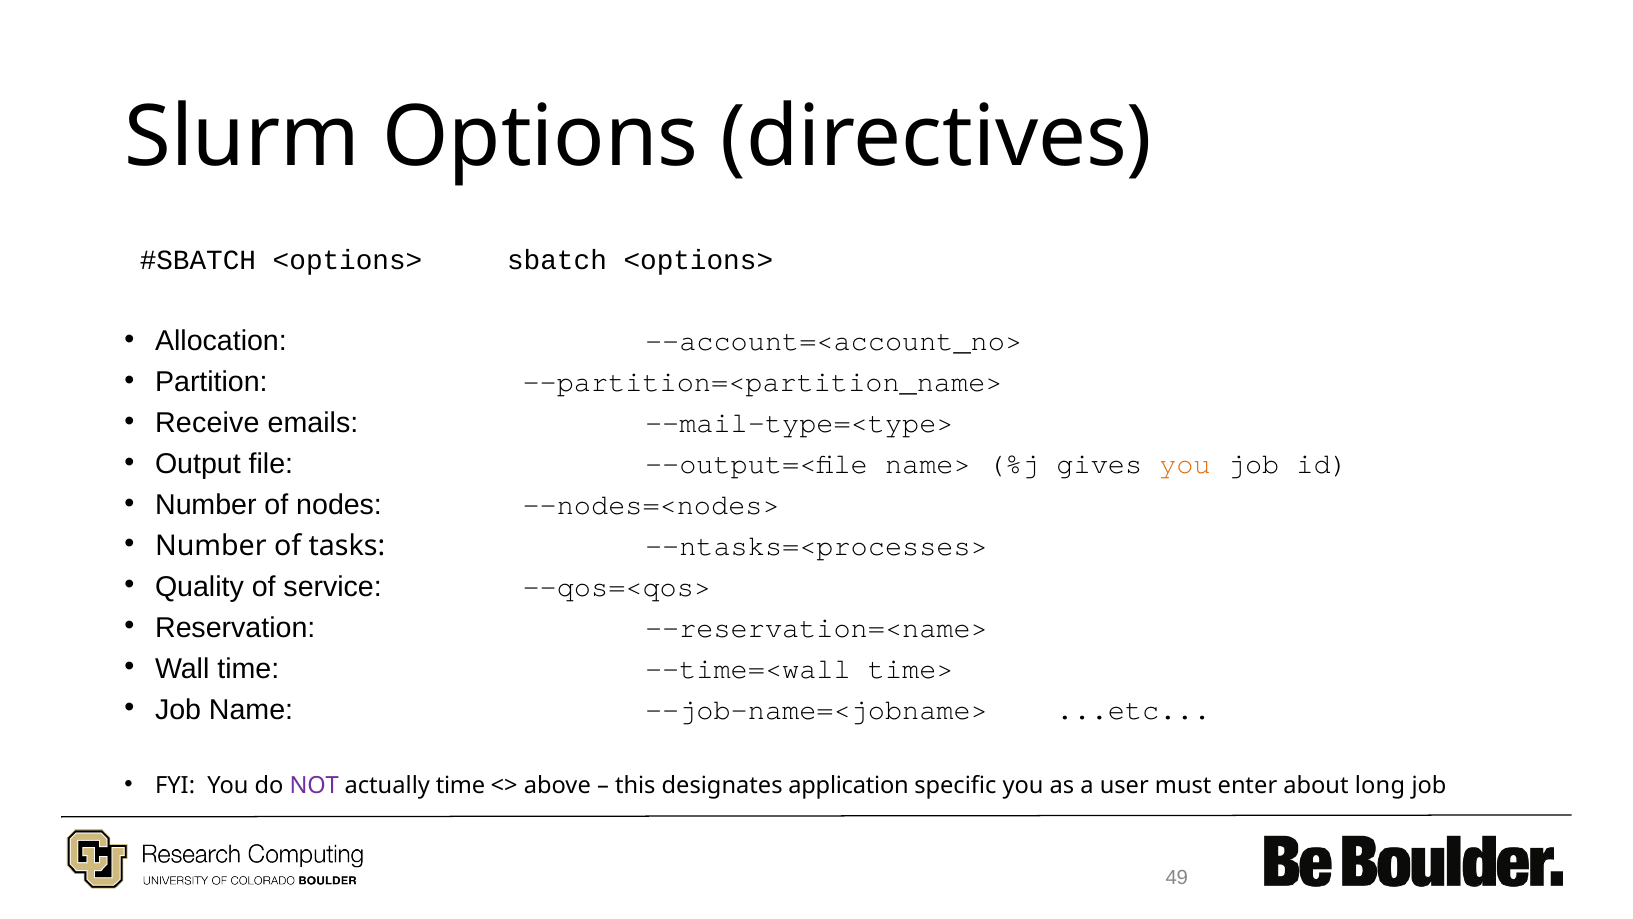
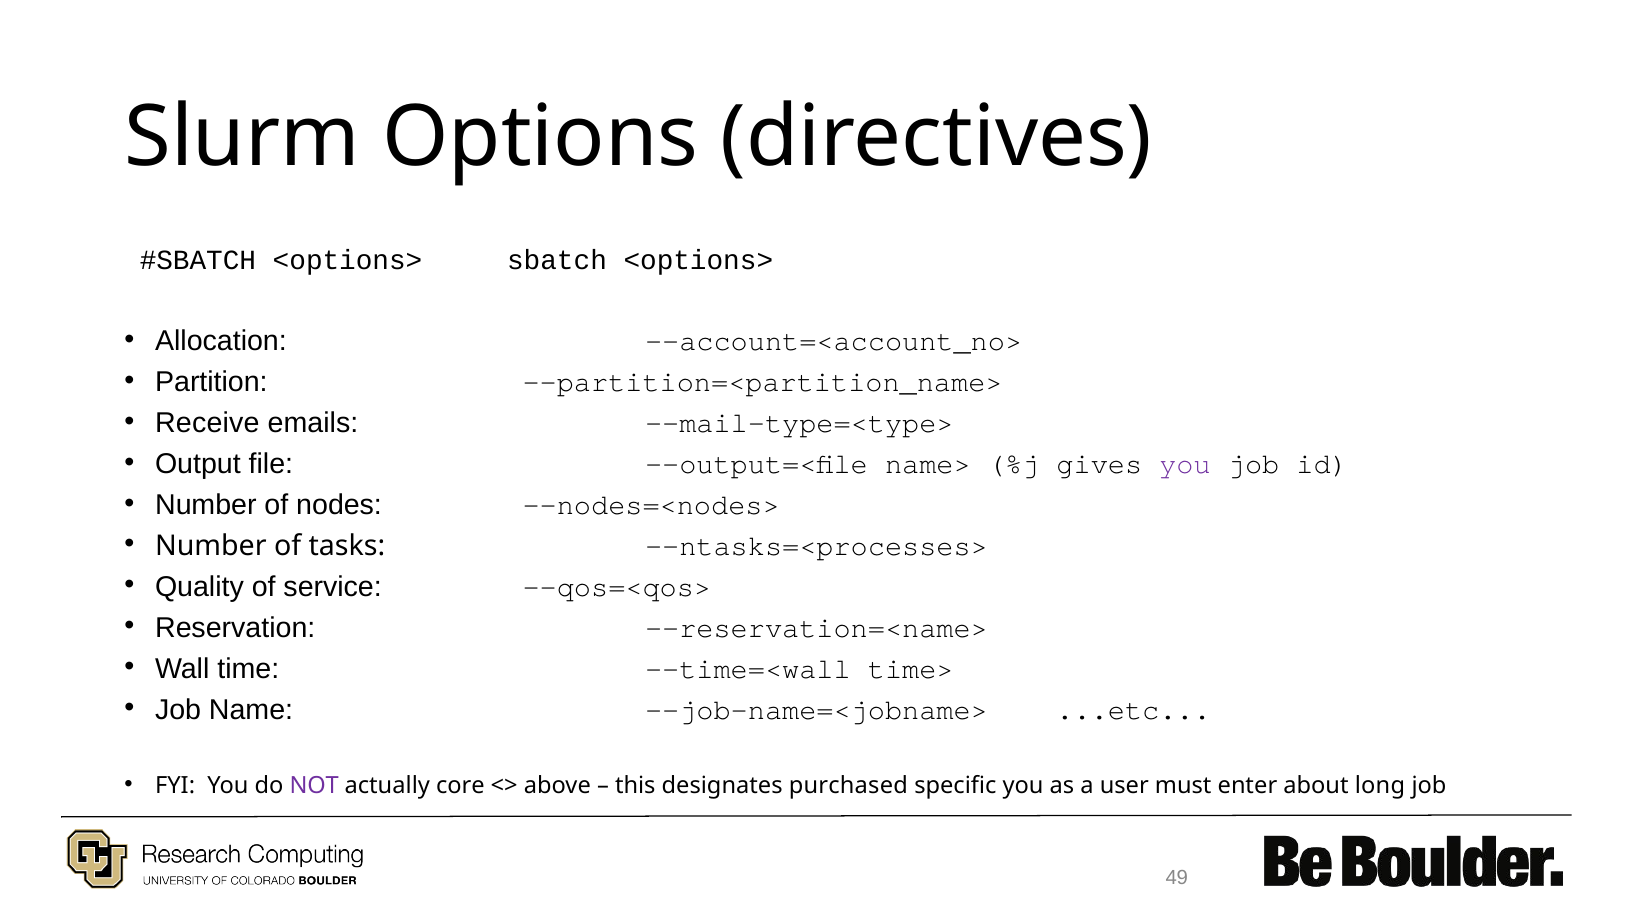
you at (1185, 464) colour: orange -> purple
actually time: time -> core
application: application -> purchased
